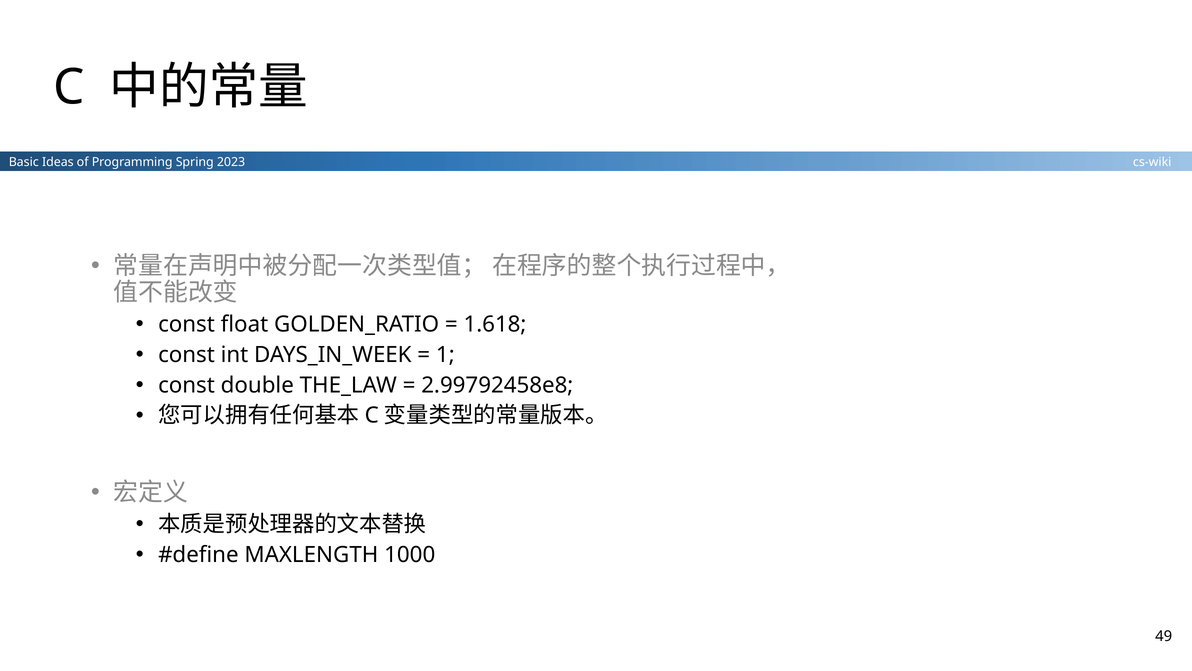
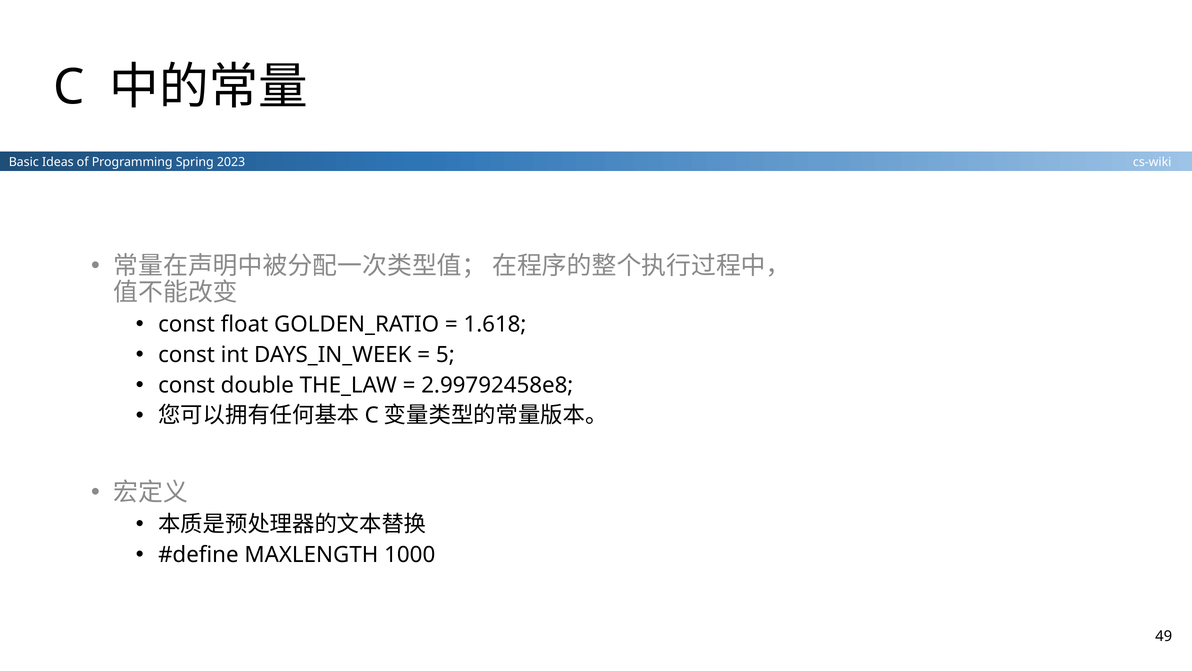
1: 1 -> 5
